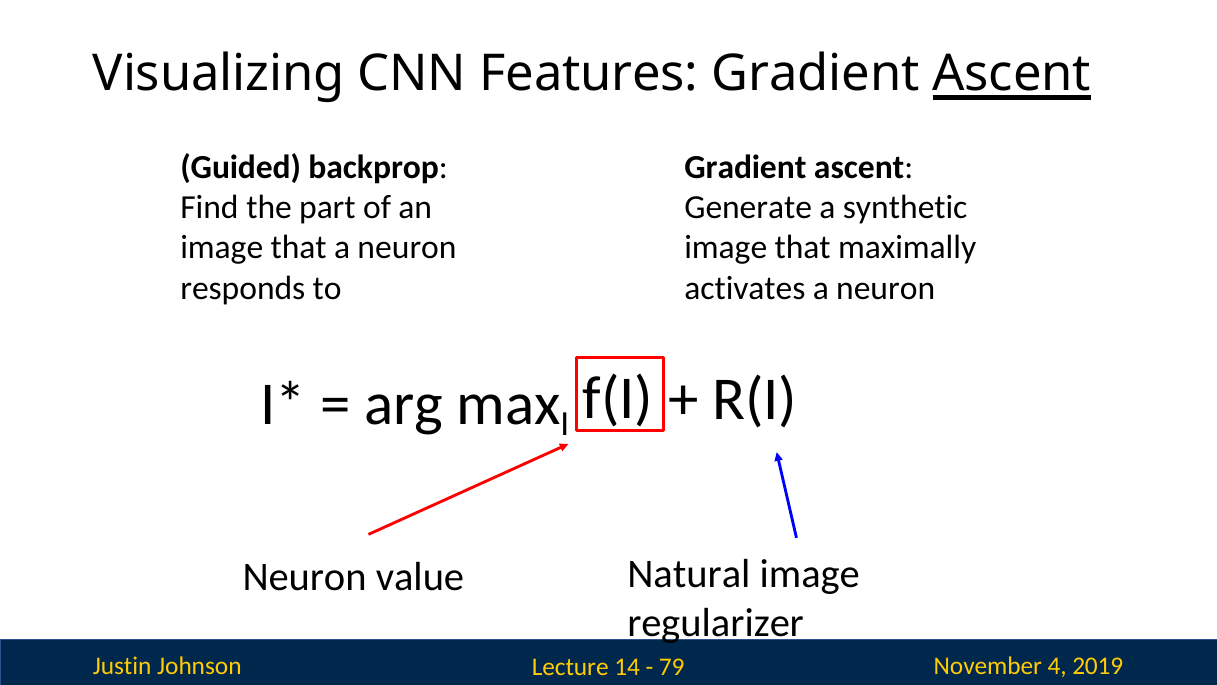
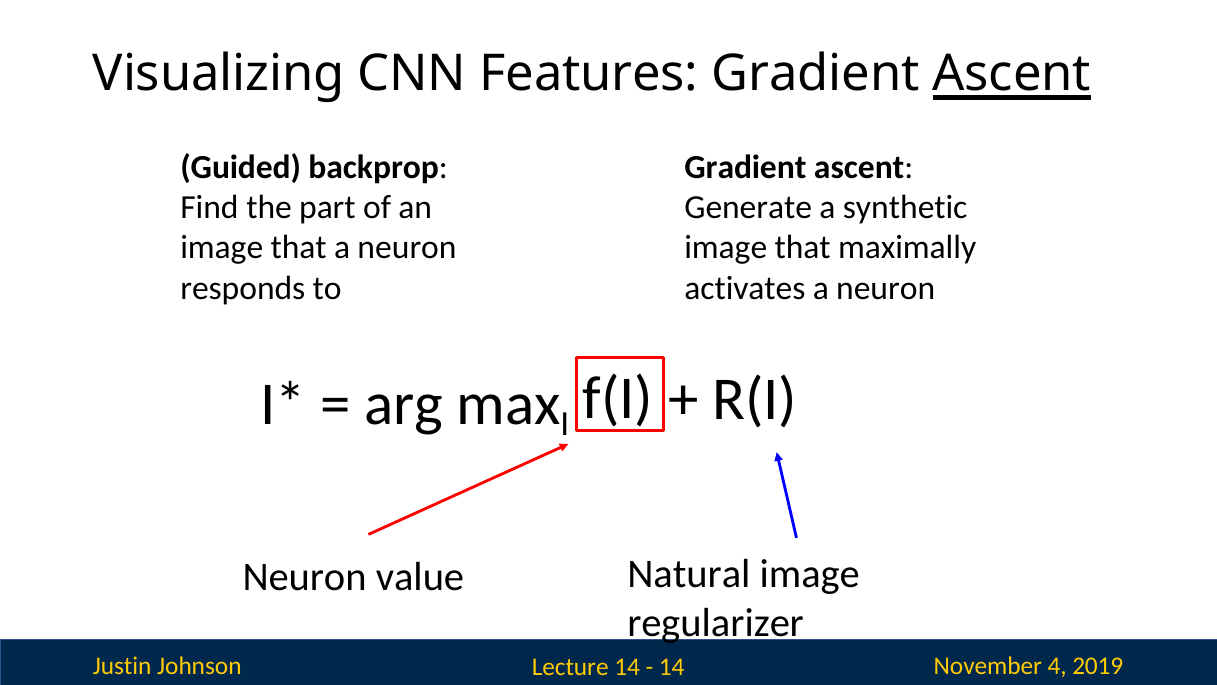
79 at (672, 666): 79 -> 14
